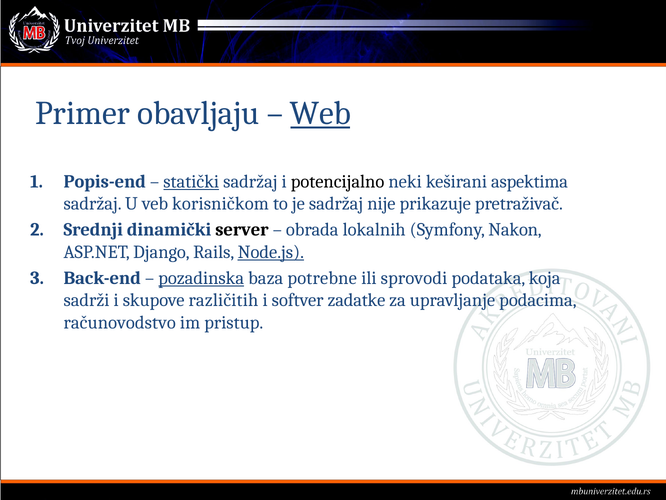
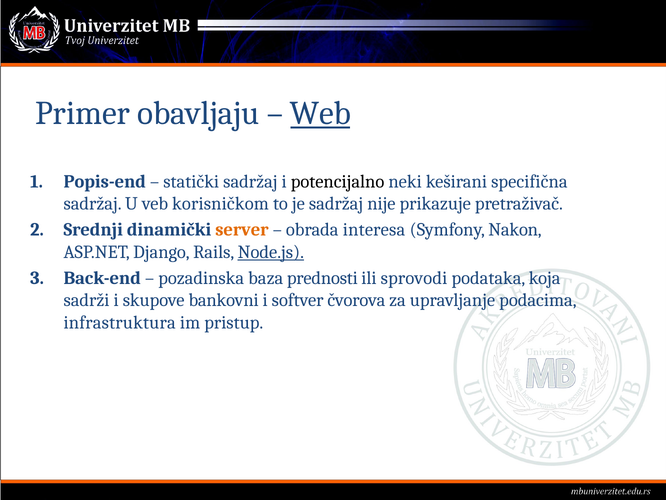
statički underline: present -> none
aspektima: aspektima -> specifična
server colour: black -> orange
lokalnih: lokalnih -> interesa
pozadinska underline: present -> none
potrebne: potrebne -> prednosti
različitih: različitih -> bankovni
zadatke: zadatke -> čvorova
računovodstvo: računovodstvo -> infrastruktura
